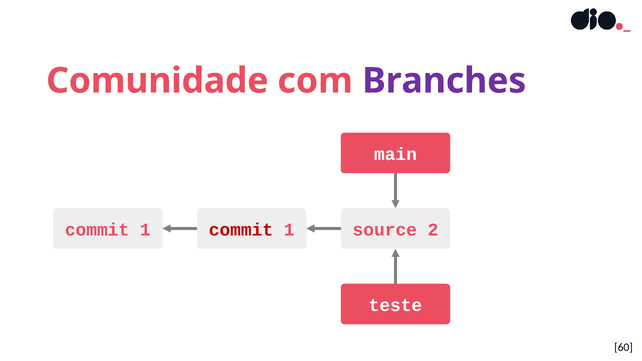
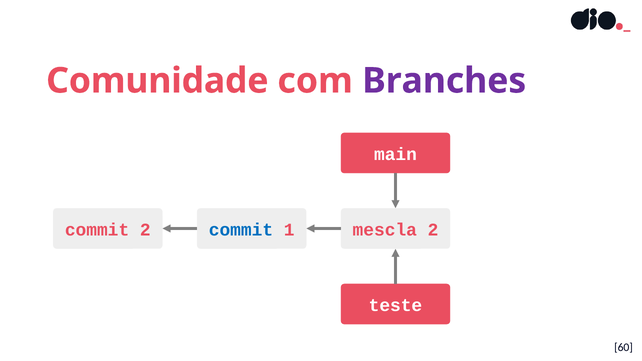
1 at (145, 230): 1 -> 2
commit at (241, 230) colour: red -> blue
source: source -> mescla
